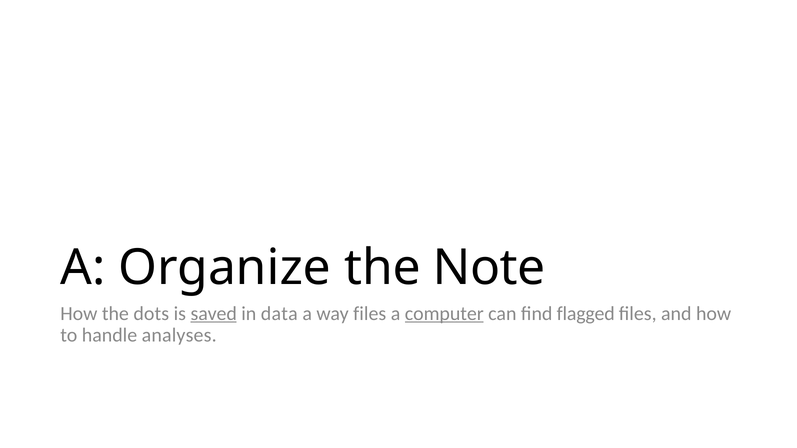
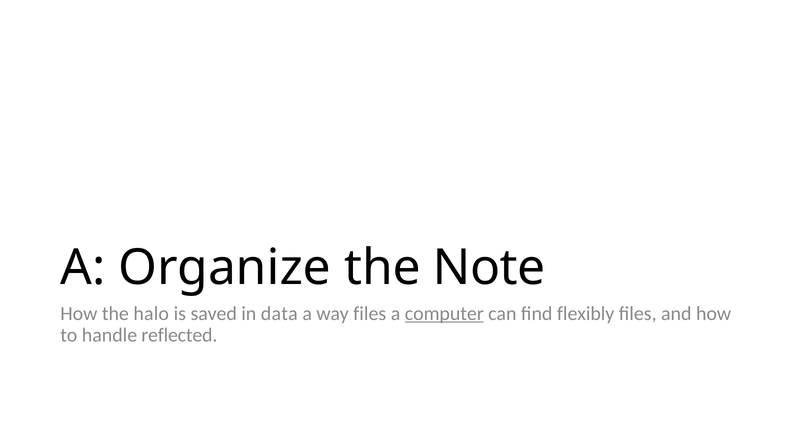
dots: dots -> halo
saved underline: present -> none
flagged: flagged -> flexibly
analyses: analyses -> reflected
